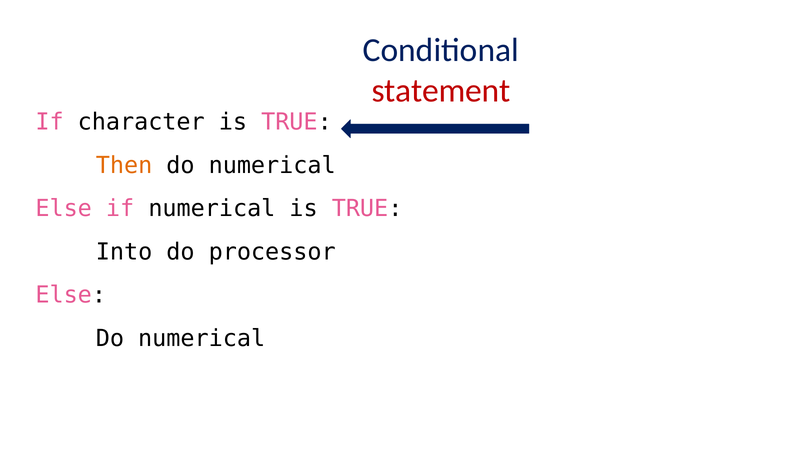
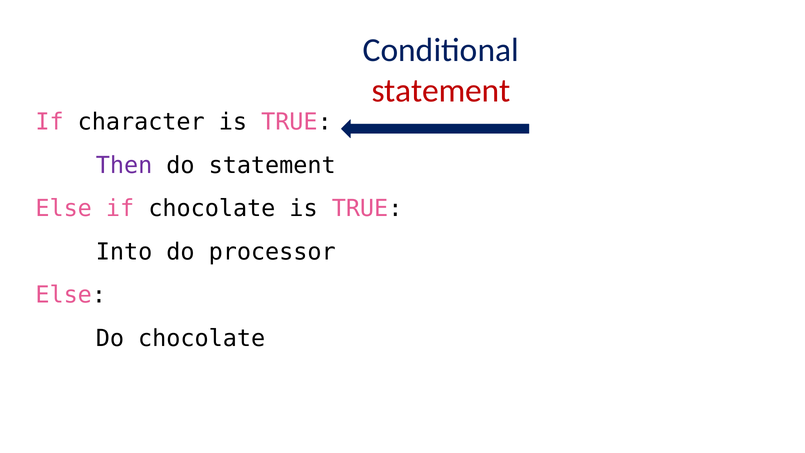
Then colour: orange -> purple
numerical at (272, 165): numerical -> statement
if numerical: numerical -> chocolate
numerical at (202, 338): numerical -> chocolate
